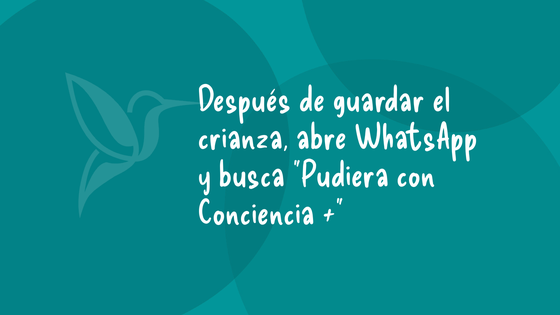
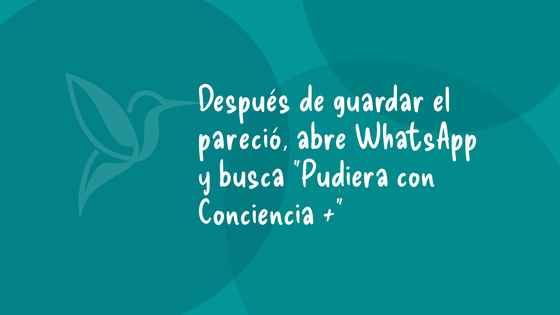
crianza: crianza -> pareció
